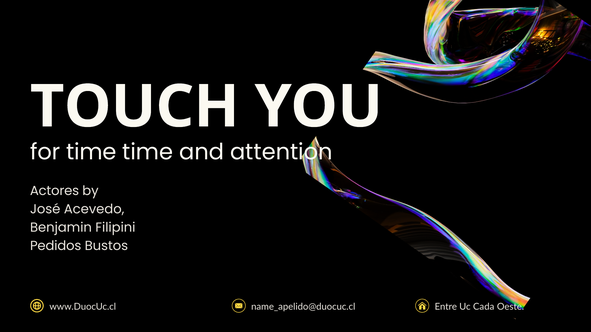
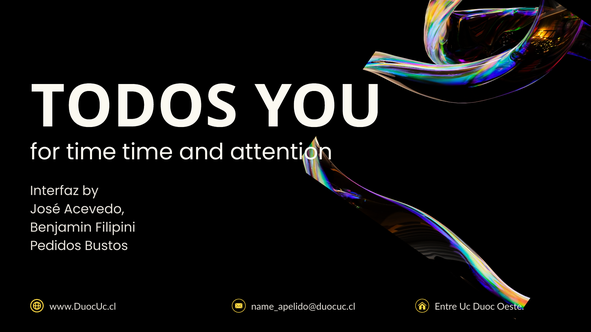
TOUCH: TOUCH -> TODOS
Actores: Actores -> Interfaz
Cada: Cada -> Duoc
